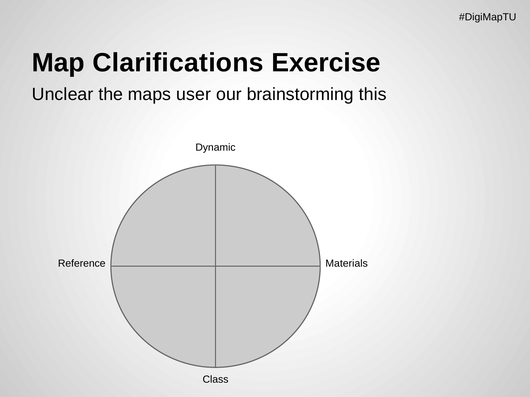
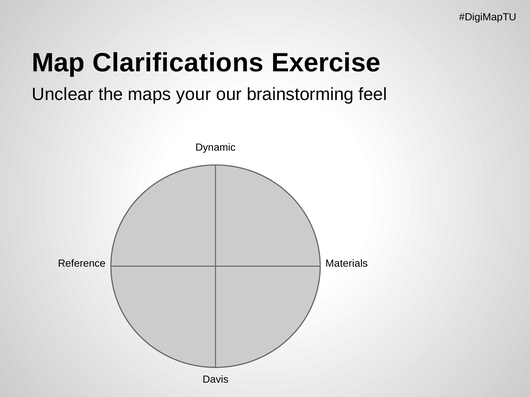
user: user -> your
this: this -> feel
Class: Class -> Davis
